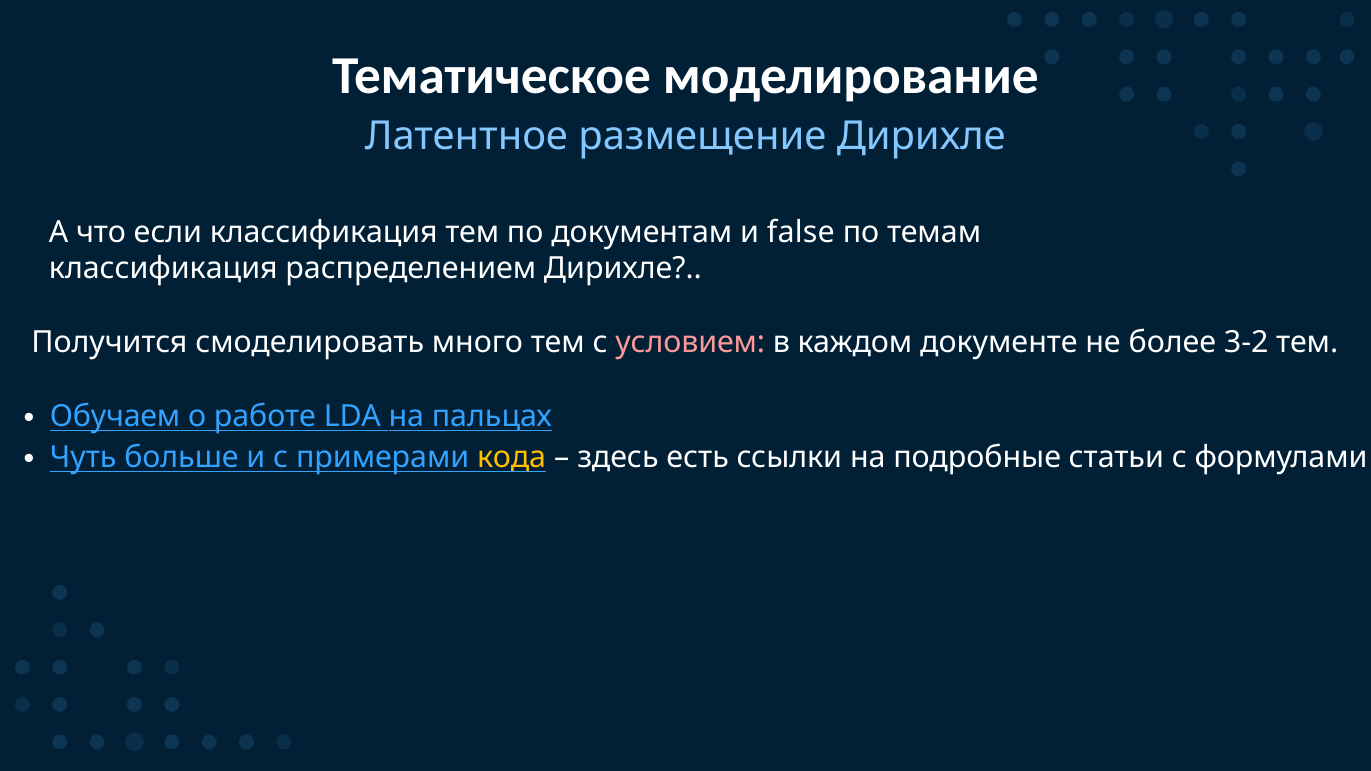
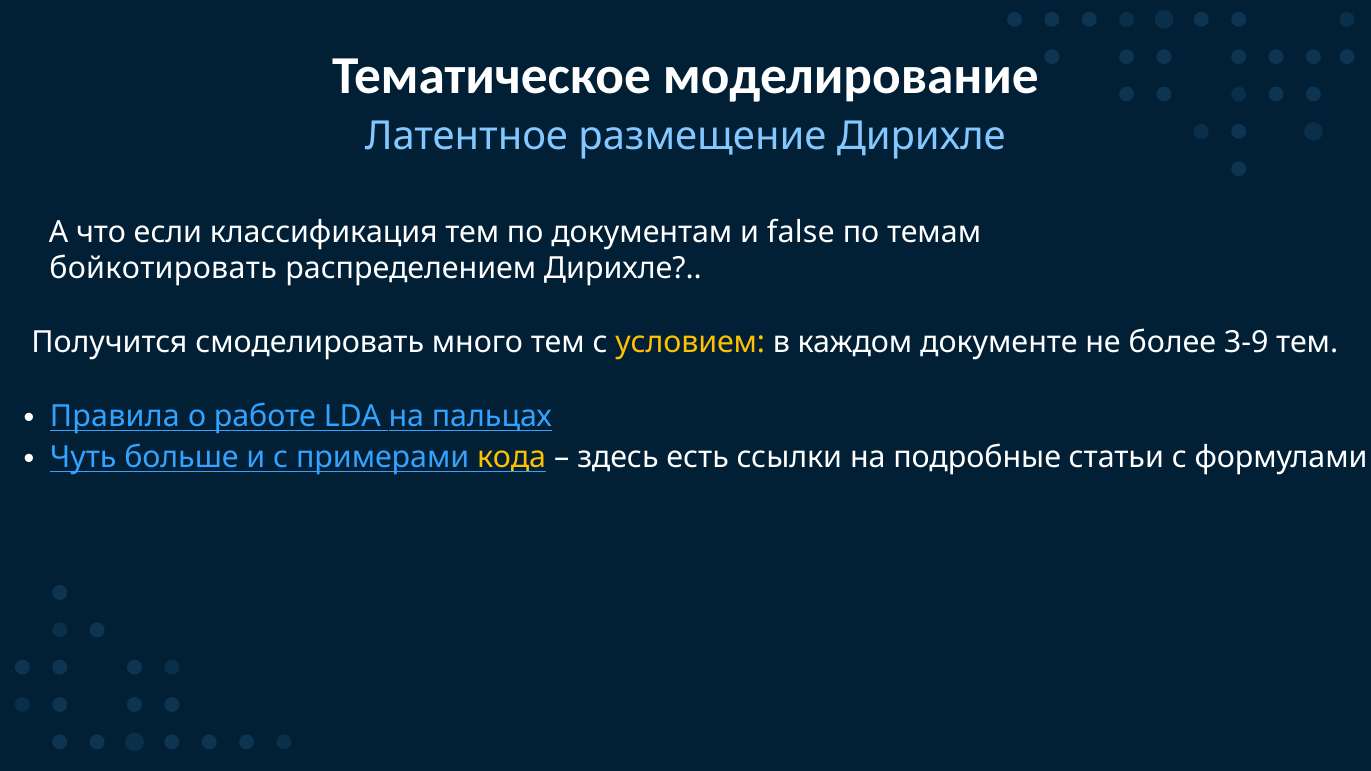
классификация at (163, 269): классификация -> бойкотировать
условием colour: pink -> yellow
3-2: 3-2 -> 3-9
Обучаем: Обучаем -> Правила
